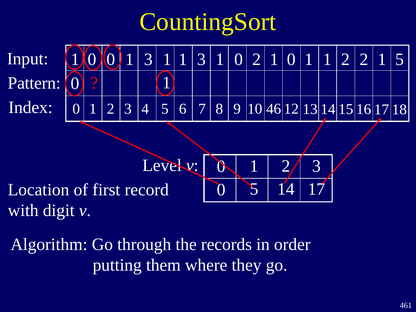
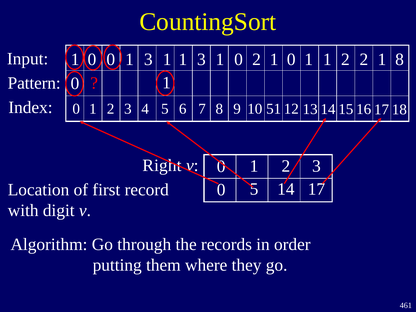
1 5: 5 -> 8
46: 46 -> 51
Level: Level -> Right
